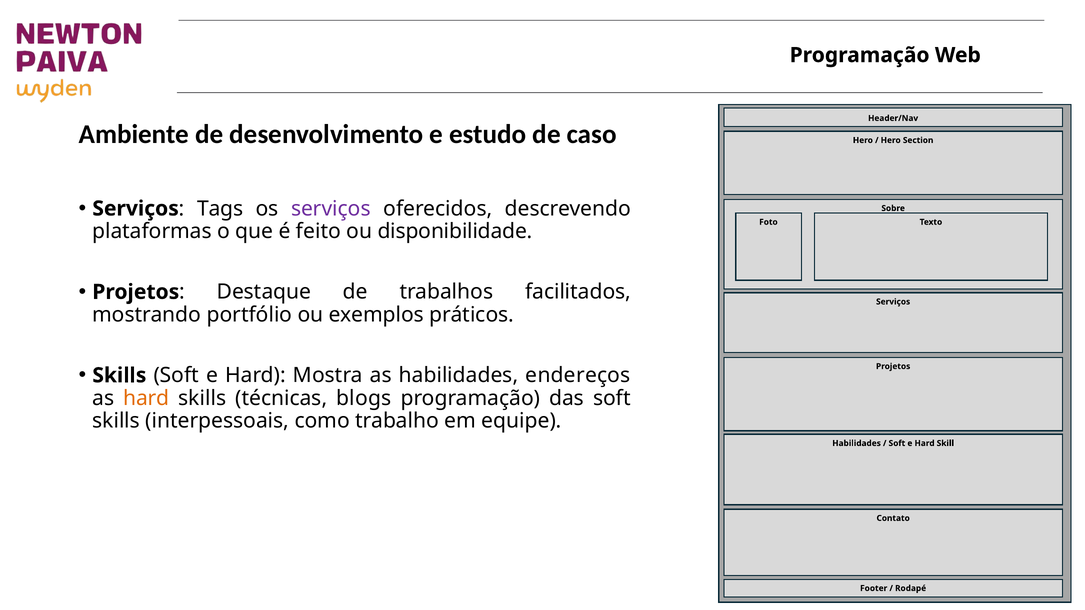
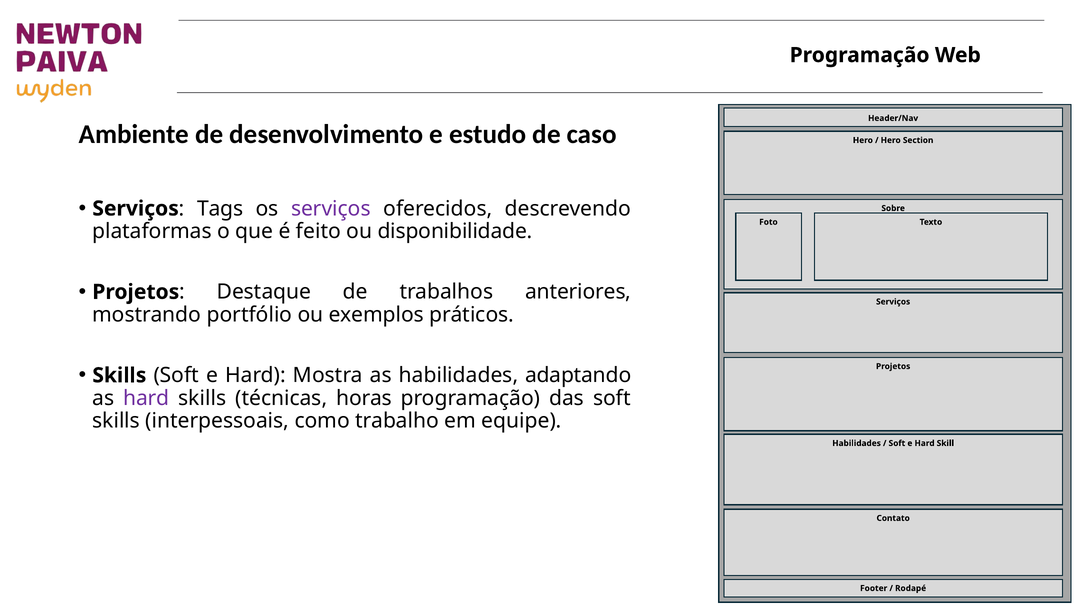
facilitados: facilitados -> anteriores
endereços: endereços -> adaptando
hard at (146, 398) colour: orange -> purple
blogs: blogs -> horas
